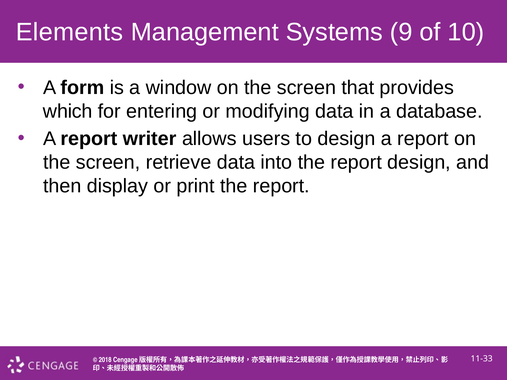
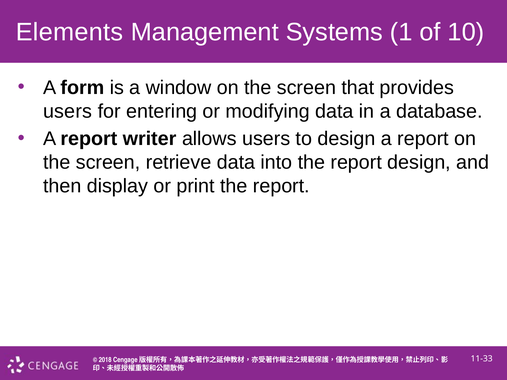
9: 9 -> 1
which at (68, 111): which -> users
